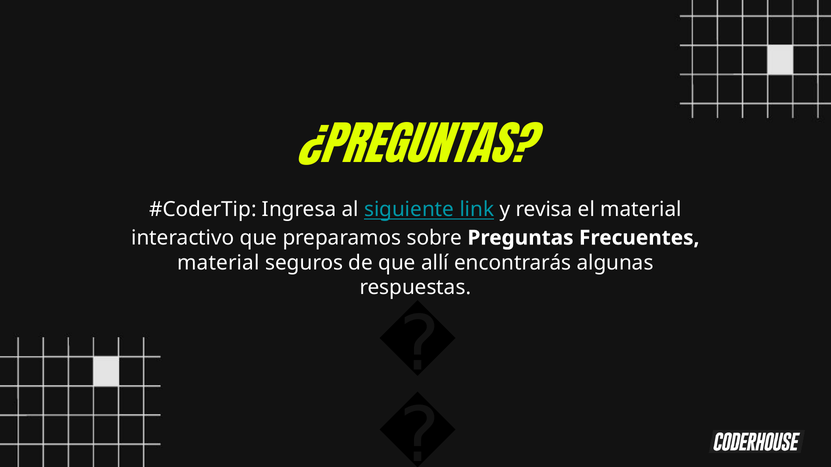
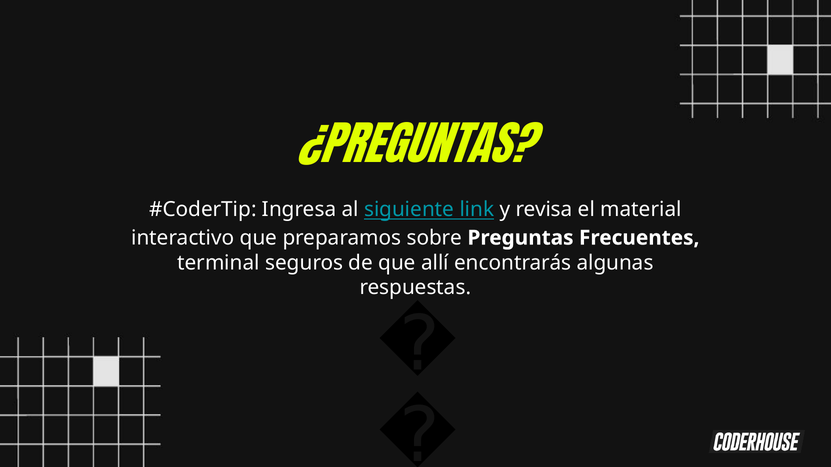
material at (218, 263): material -> terminal
